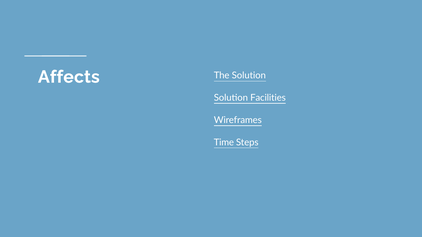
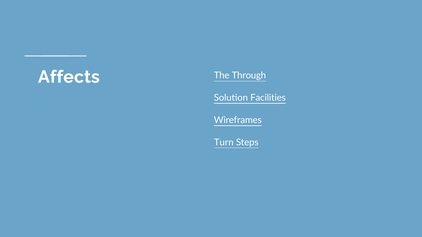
The Solution: Solution -> Through
Time: Time -> Turn
